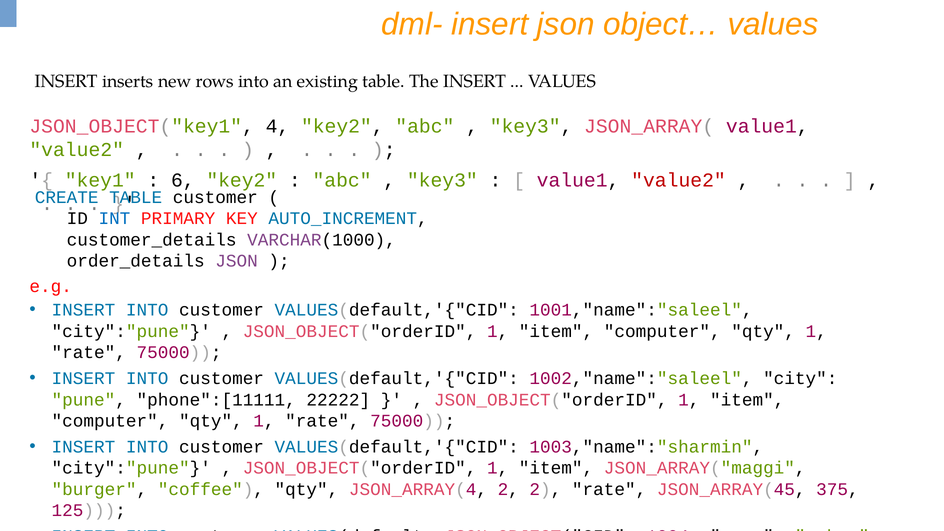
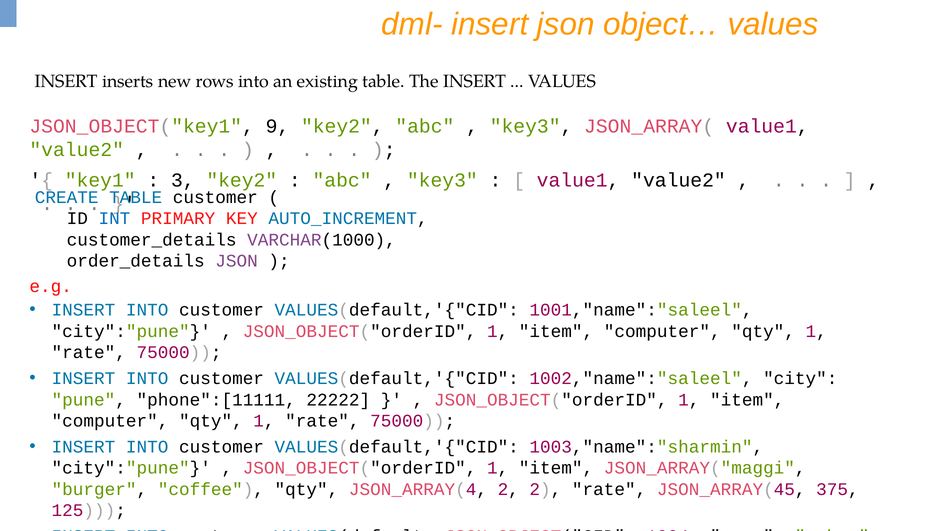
4: 4 -> 9
6: 6 -> 3
value2 at (679, 180) colour: red -> black
